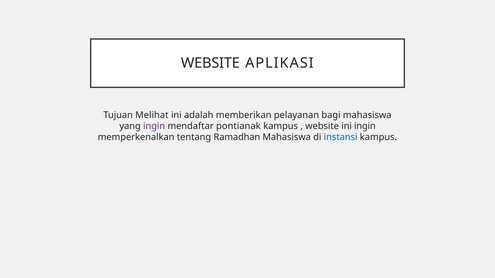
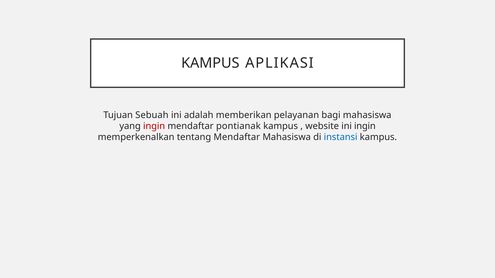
WEBSITE at (210, 63): WEBSITE -> KAMPUS
Melihat: Melihat -> Sebuah
ingin at (154, 126) colour: purple -> red
tentang Ramadhan: Ramadhan -> Mendaftar
